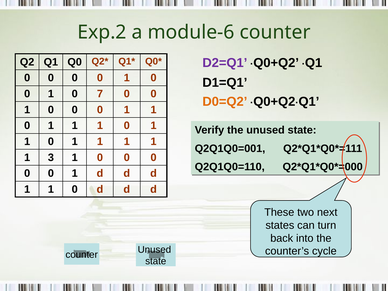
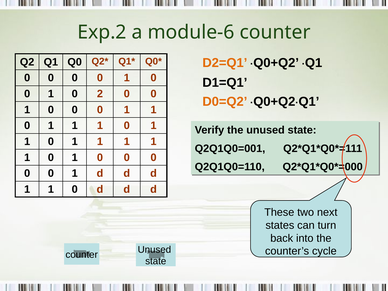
D2=Q1 colour: purple -> orange
7: 7 -> 2
3 at (51, 157): 3 -> 0
